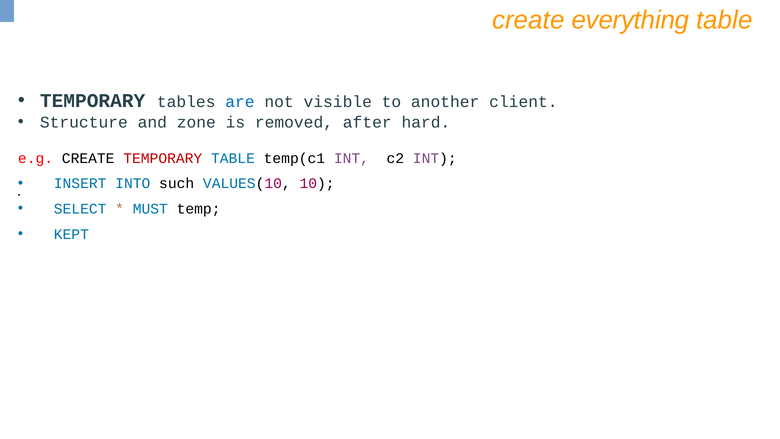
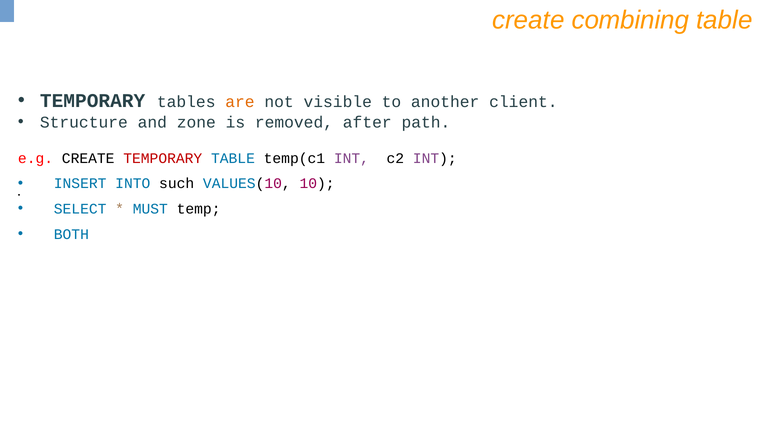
everything: everything -> combining
are colour: blue -> orange
hard: hard -> path
KEPT: KEPT -> BOTH
